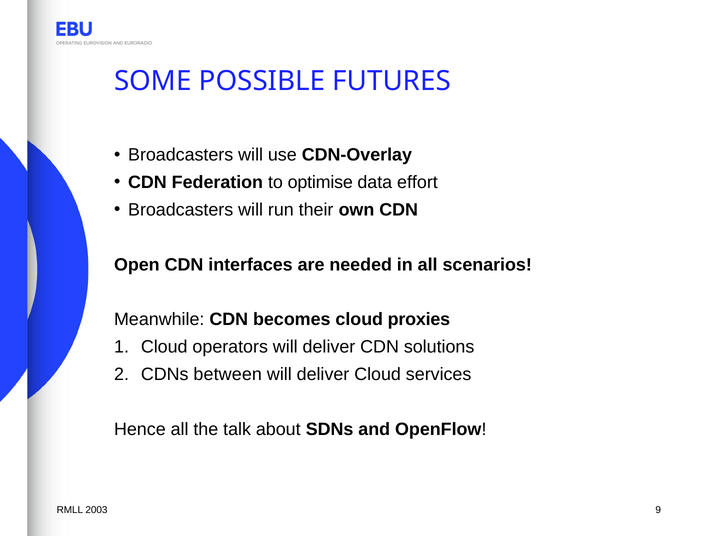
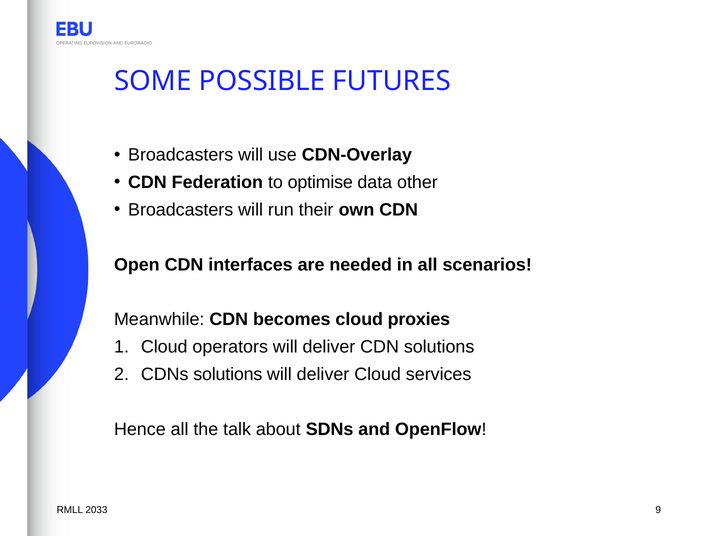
effort: effort -> other
CDNs between: between -> solutions
2003: 2003 -> 2033
